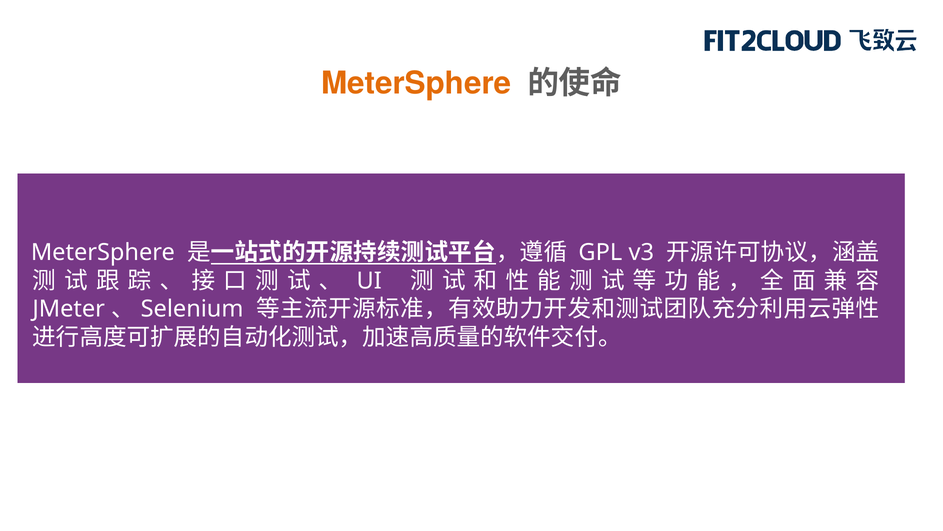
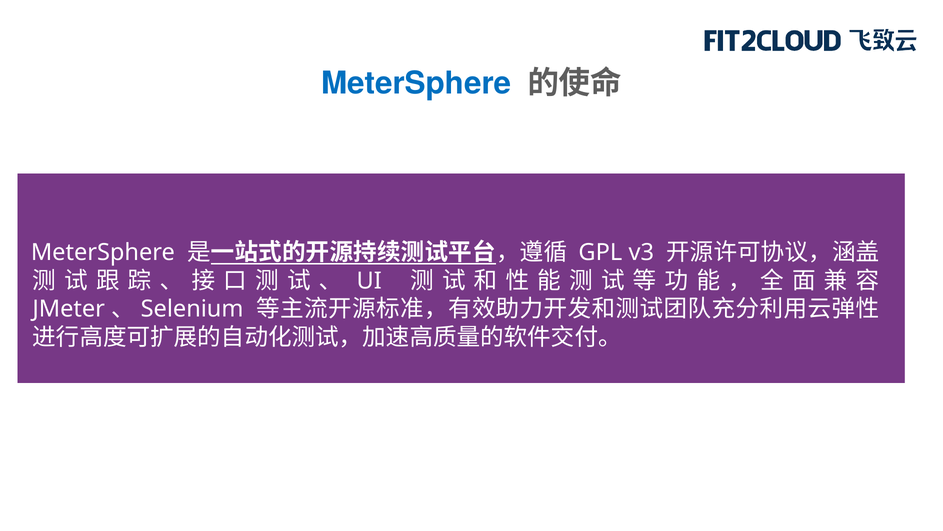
MeterSphere at (416, 84) colour: orange -> blue
